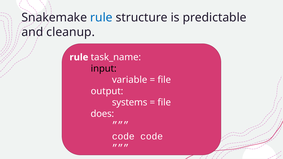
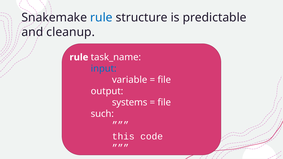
input colour: black -> blue
does: does -> such
code at (123, 137): code -> this
